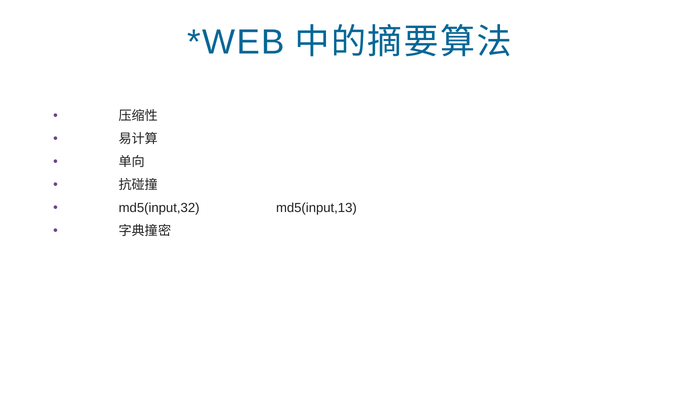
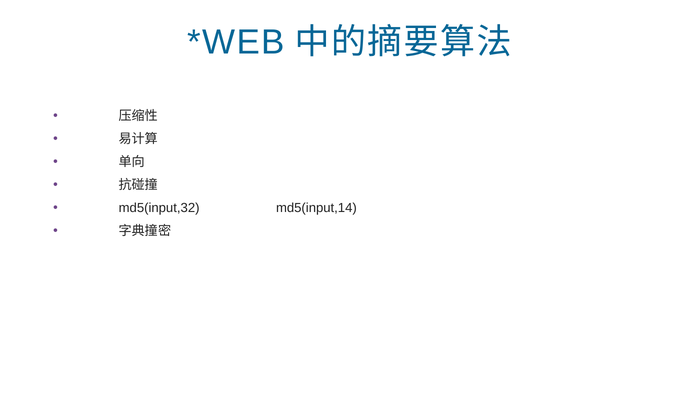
md5(input,13: md5(input,13 -> md5(input,14
